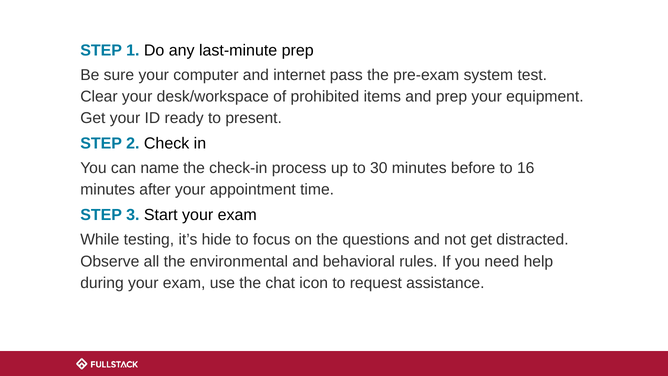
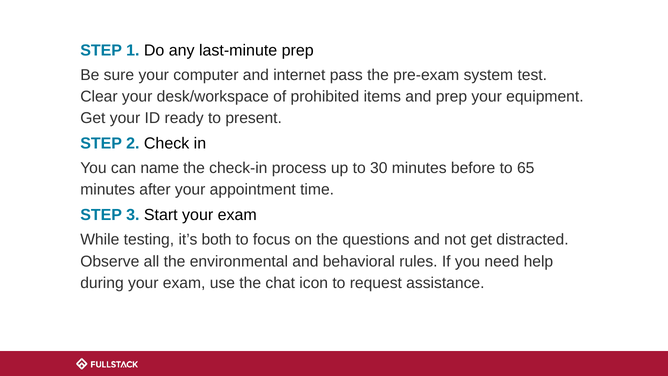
16: 16 -> 65
hide: hide -> both
